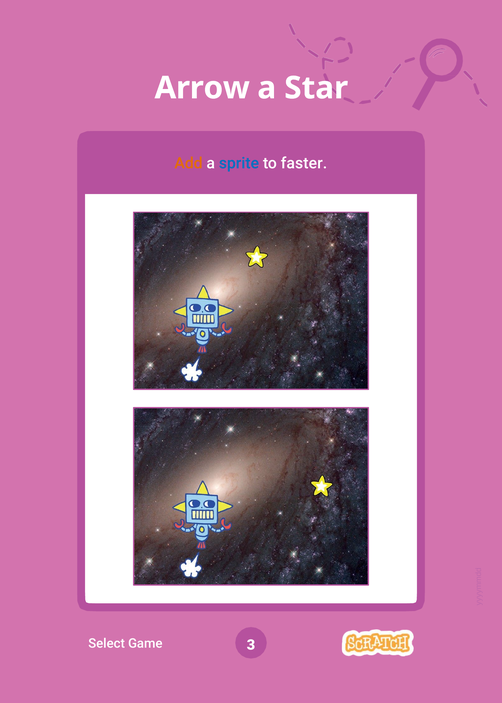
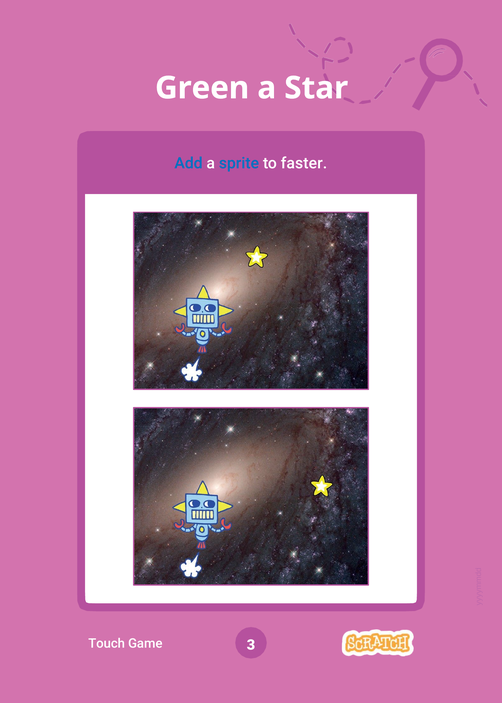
Arrow: Arrow -> Green
Add colour: orange -> blue
Select: Select -> Touch
